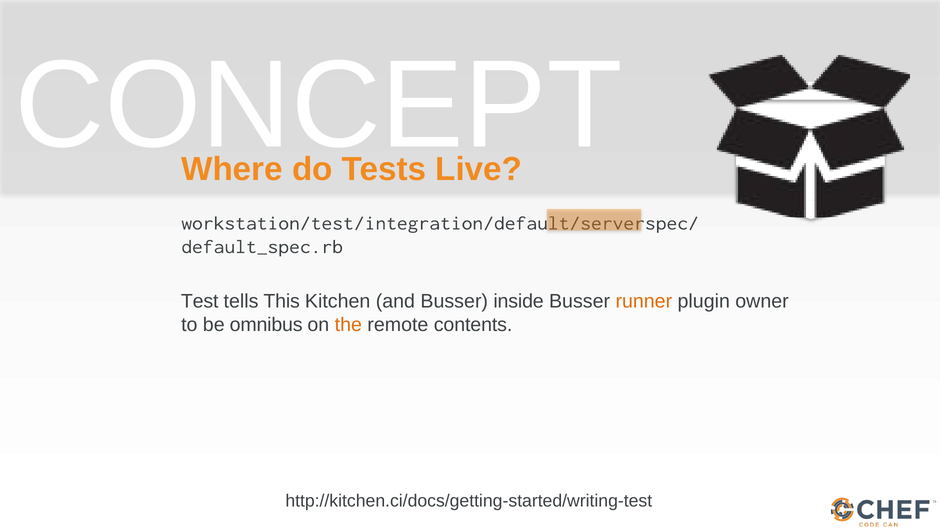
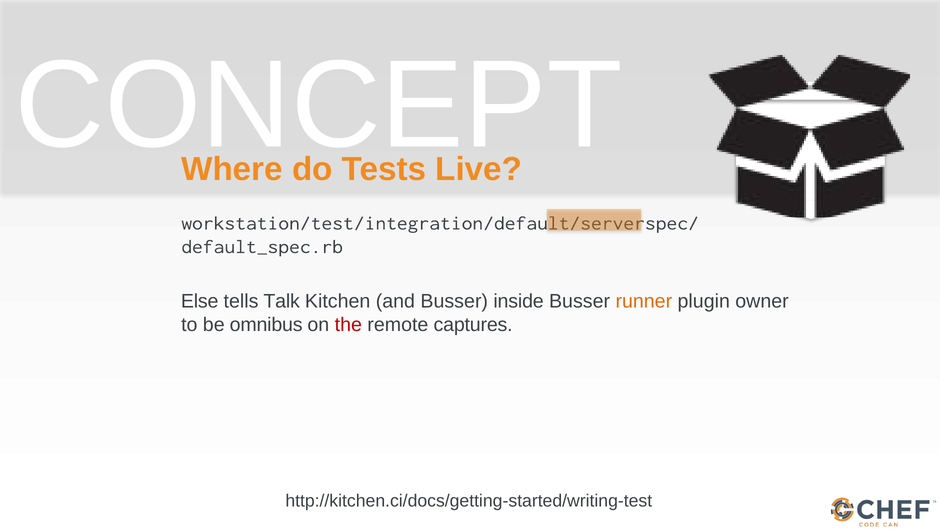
Test: Test -> Else
This: This -> Talk
the colour: orange -> red
contents: contents -> captures
